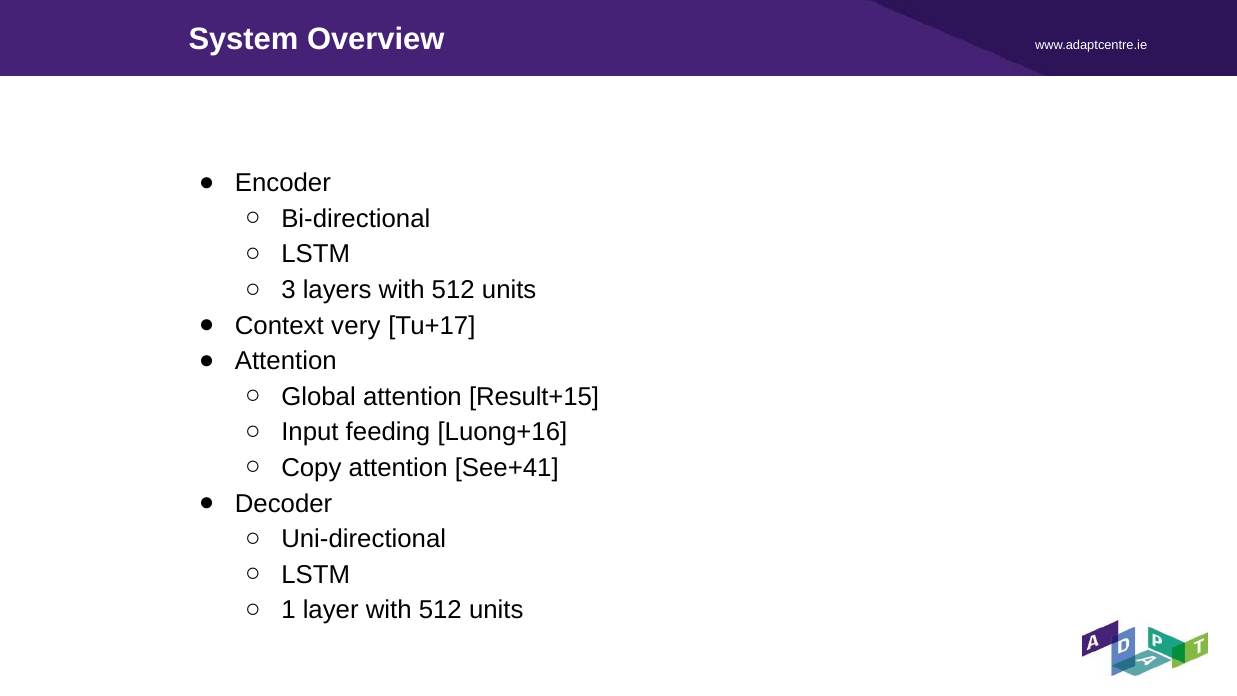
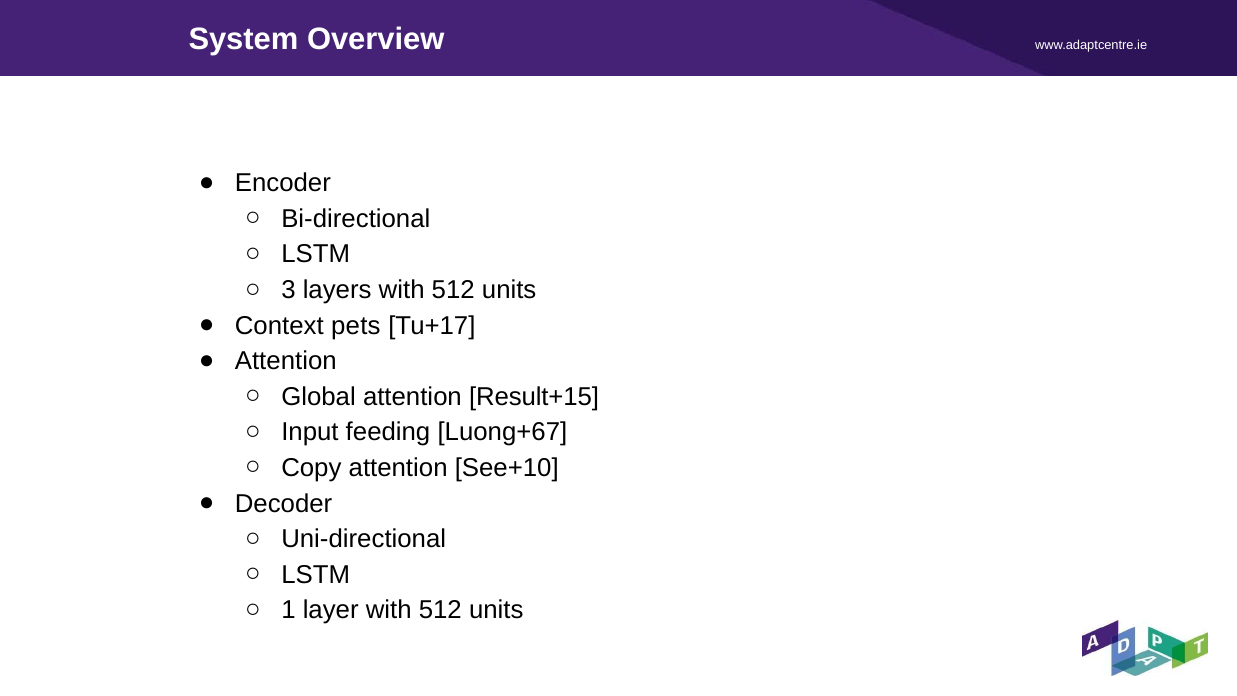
very: very -> pets
Luong+16: Luong+16 -> Luong+67
See+41: See+41 -> See+10
